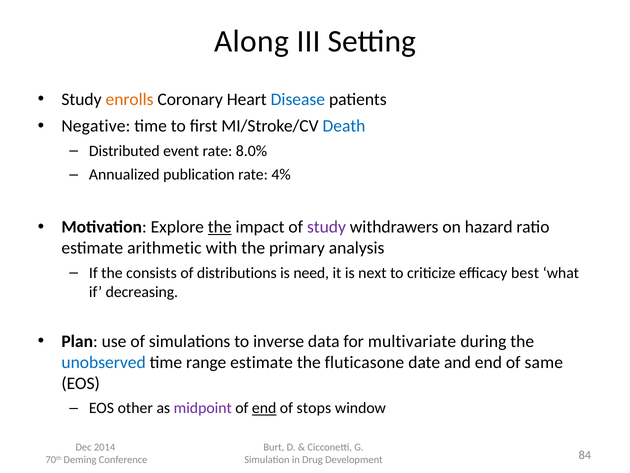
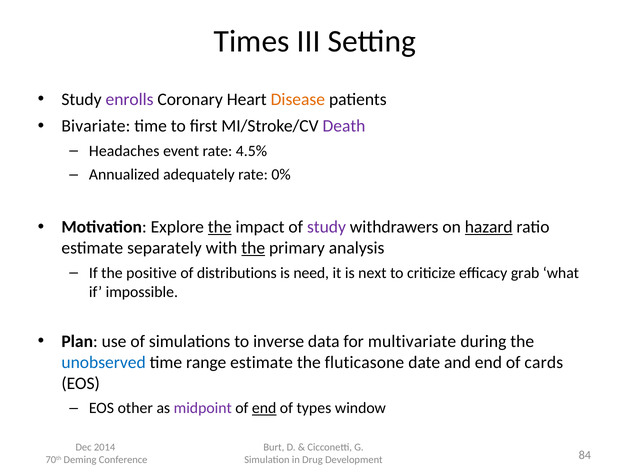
Along: Along -> Times
enrolls colour: orange -> purple
Disease colour: blue -> orange
Negative: Negative -> Bivariate
Death colour: blue -> purple
Distributed: Distributed -> Headaches
8.0%: 8.0% -> 4.5%
publication: publication -> adequately
4%: 4% -> 0%
hazard underline: none -> present
arithmetic: arithmetic -> separately
the at (253, 248) underline: none -> present
consists: consists -> positive
best: best -> grab
decreasing: decreasing -> impossible
same: same -> cards
stops: stops -> types
